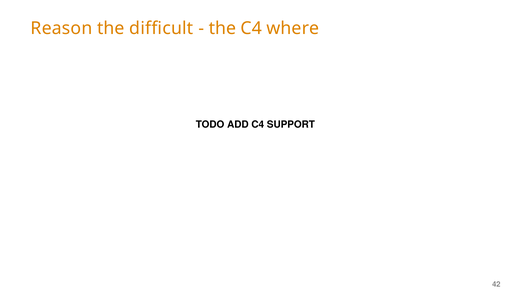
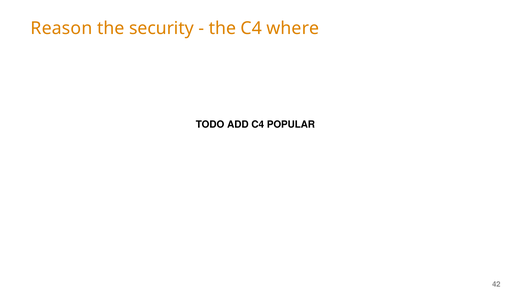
difficult: difficult -> security
SUPPORT: SUPPORT -> POPULAR
